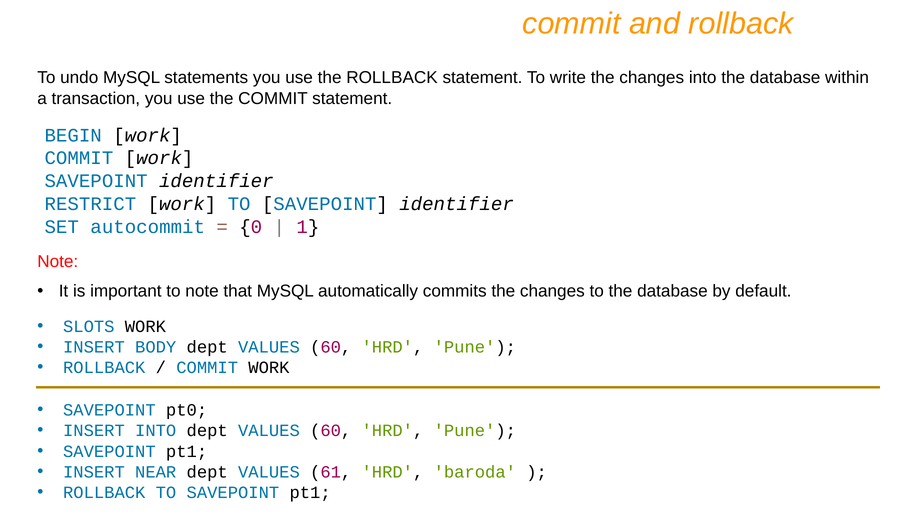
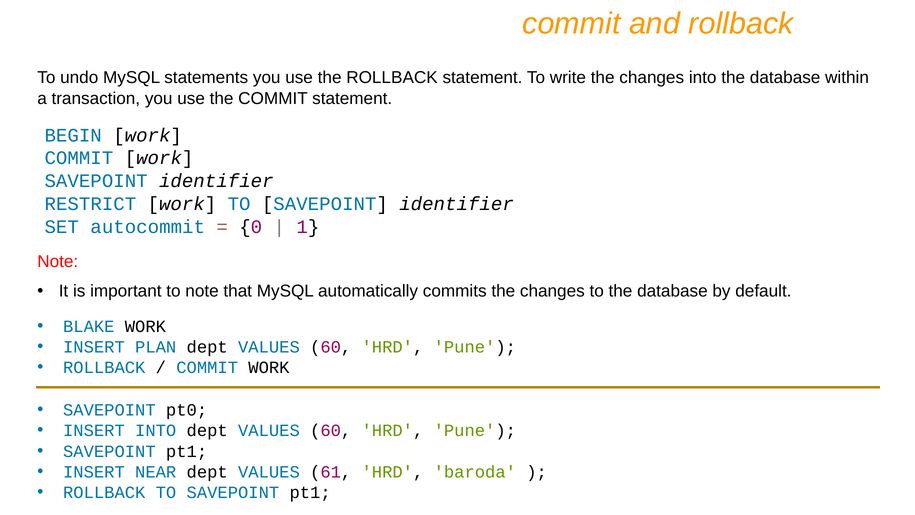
SLOTS: SLOTS -> BLAKE
BODY: BODY -> PLAN
